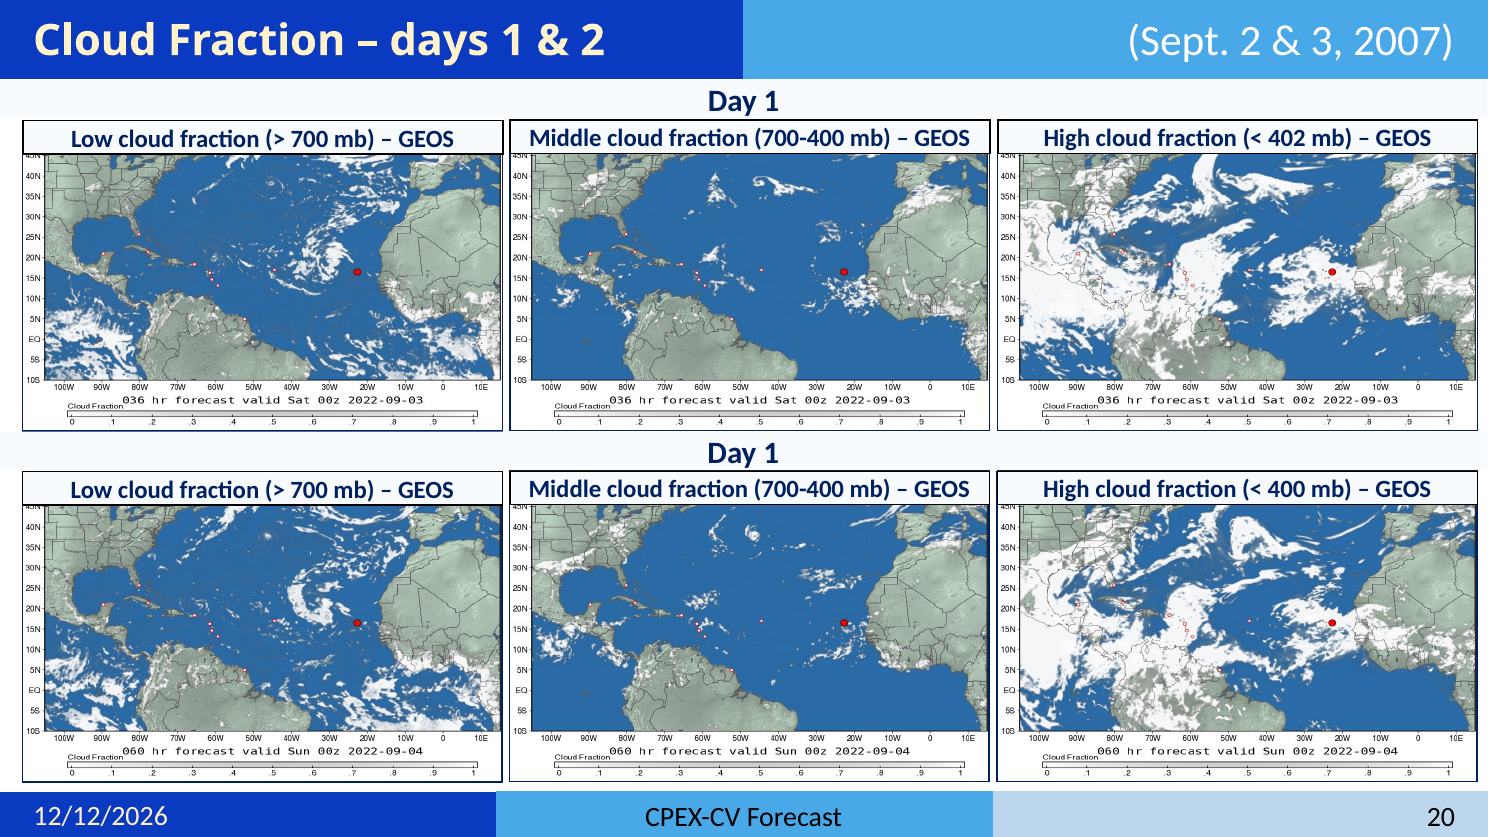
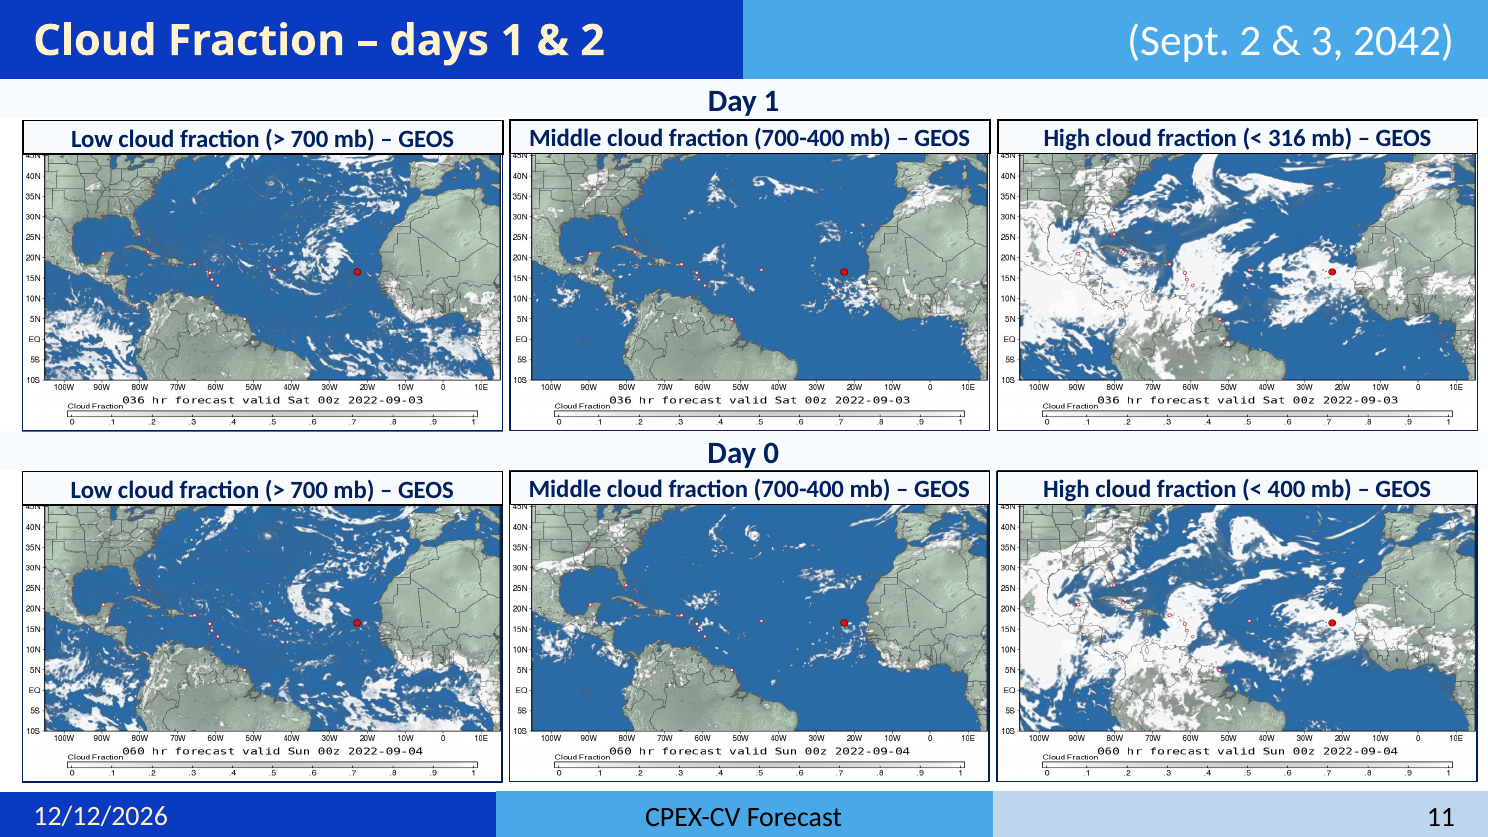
2007: 2007 -> 2042
402: 402 -> 316
1 at (771, 453): 1 -> 0
20: 20 -> 11
